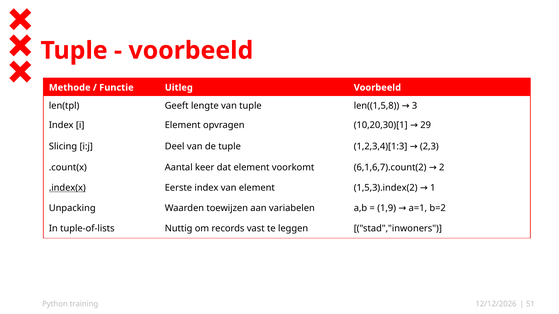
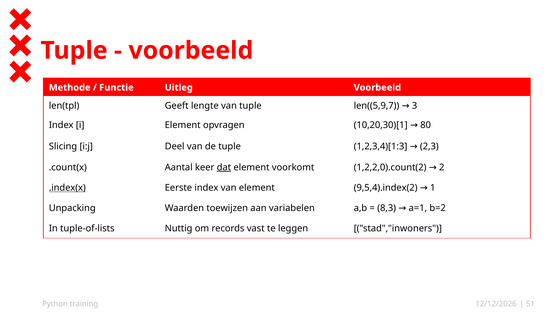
len((1,5,8: len((1,5,8 -> len((5,9,7
29: 29 -> 80
dat underline: none -> present
6,1,6,7).count(2: 6,1,6,7).count(2 -> 1,2,2,0).count(2
1,5,3).index(2: 1,5,3).index(2 -> 9,5,4).index(2
1,9: 1,9 -> 8,3
